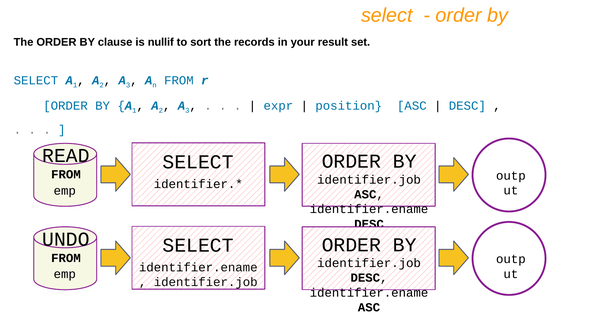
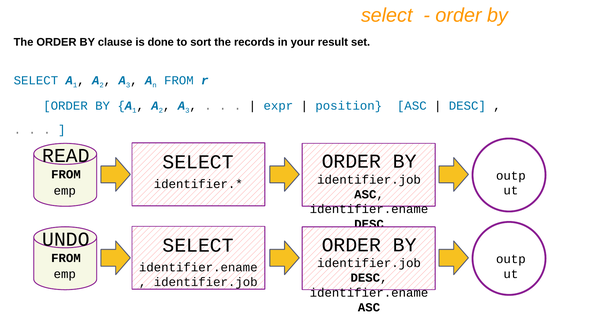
nullif: nullif -> done
